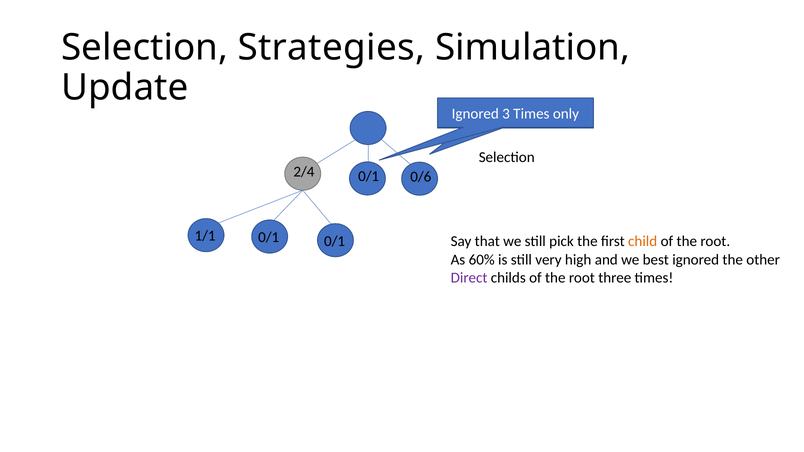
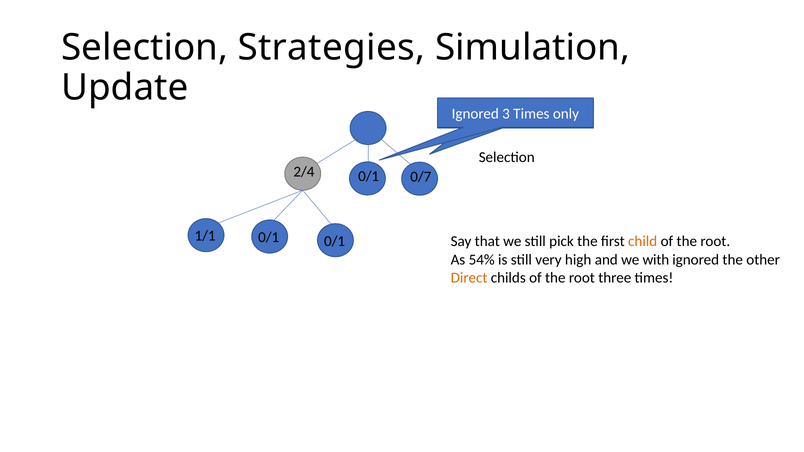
0/6: 0/6 -> 0/7
60%: 60% -> 54%
best: best -> with
Direct colour: purple -> orange
